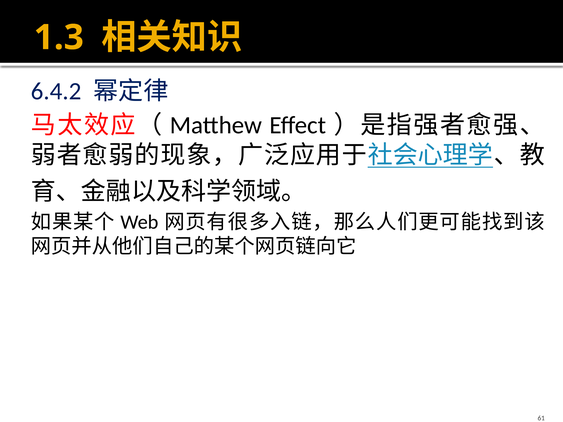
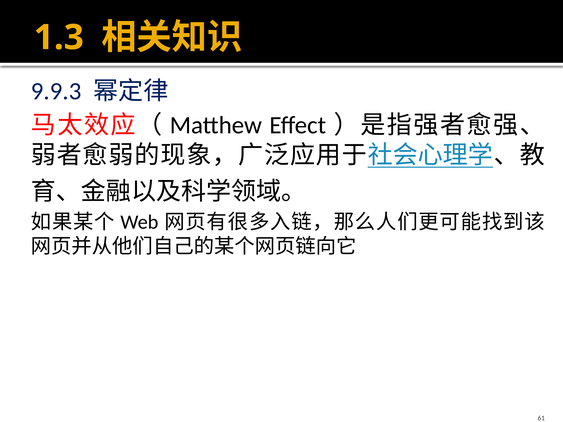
6.4.2: 6.4.2 -> 9.9.3
